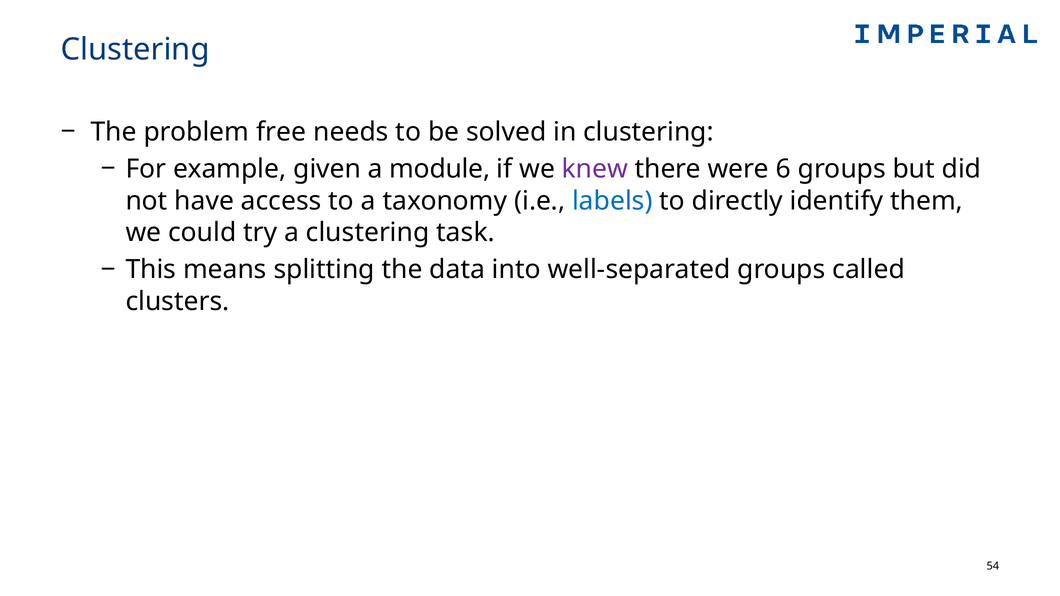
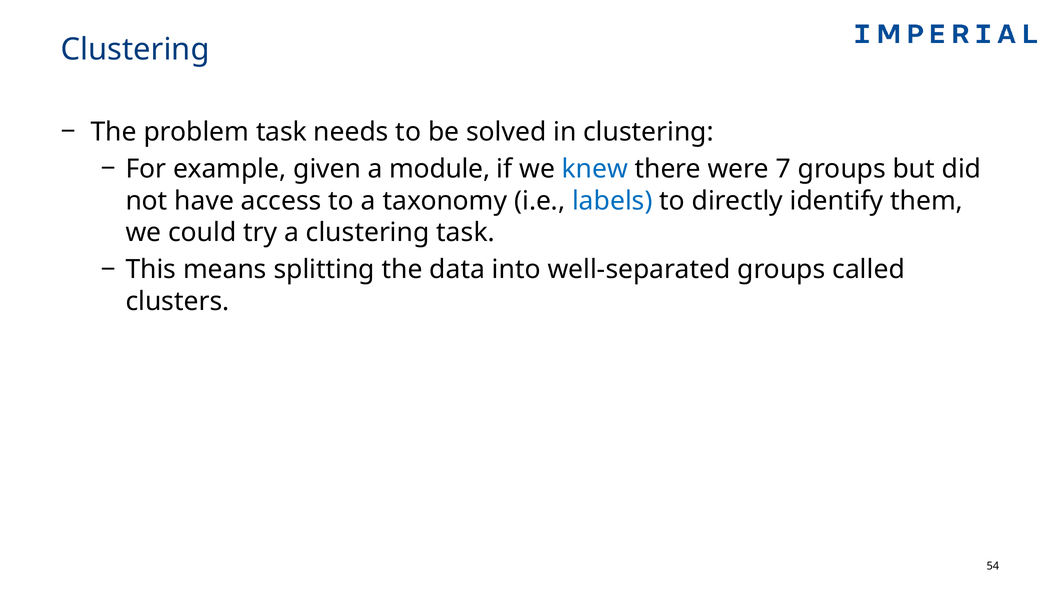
problem free: free -> task
knew colour: purple -> blue
6: 6 -> 7
